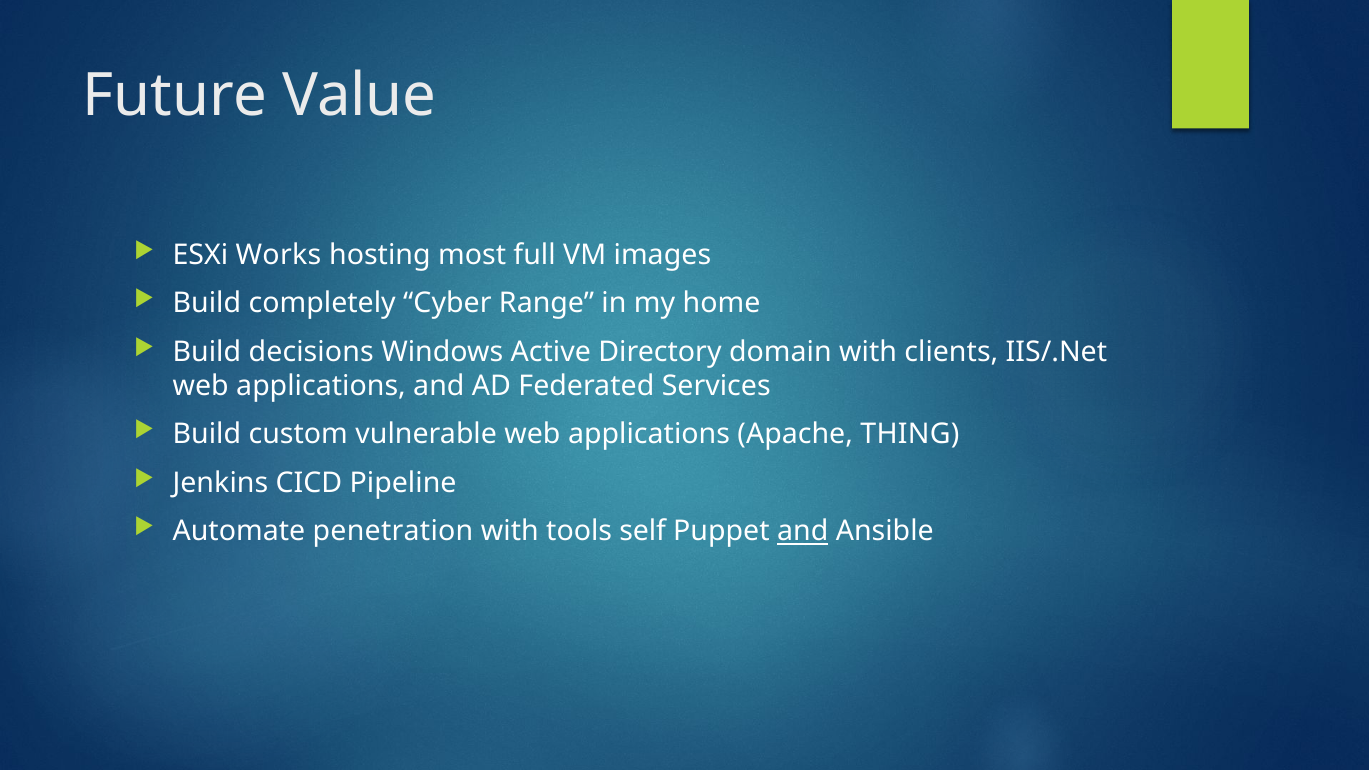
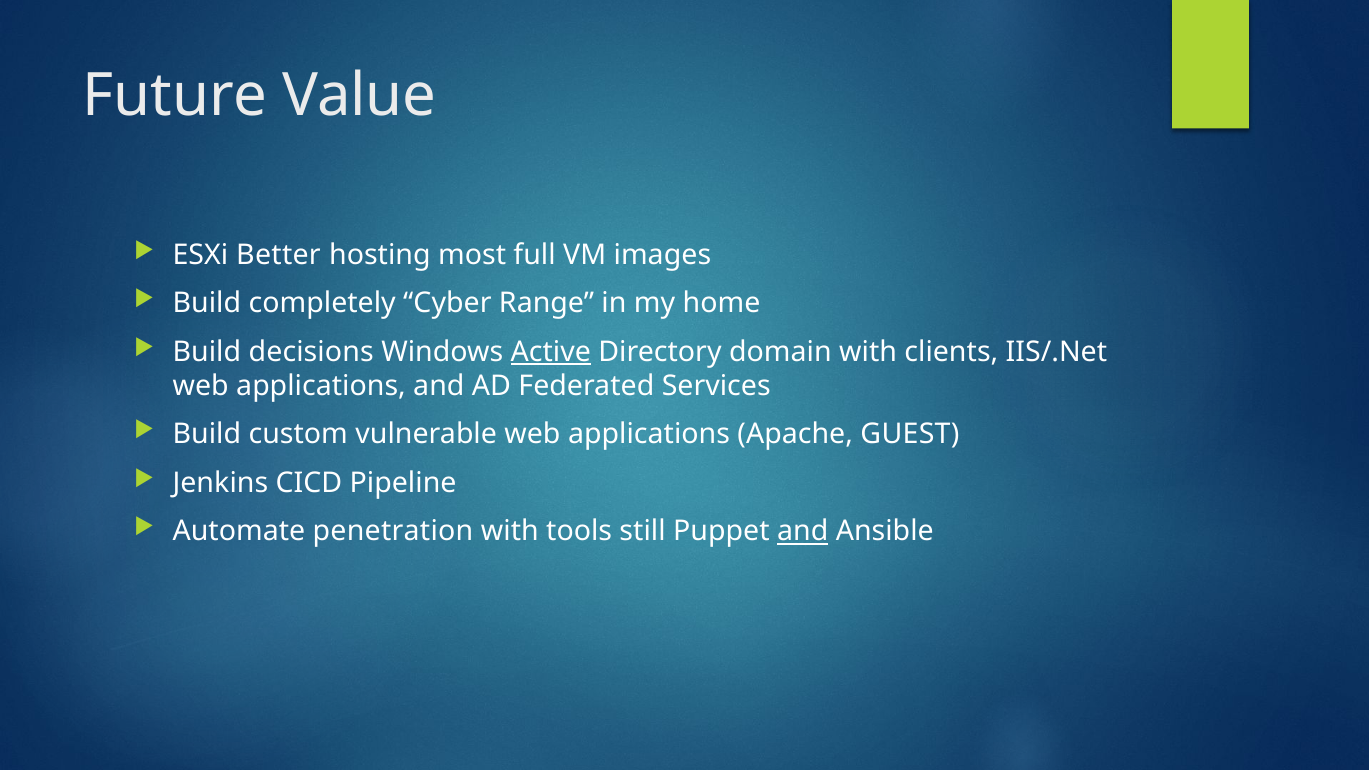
Works: Works -> Better
Active underline: none -> present
THING: THING -> GUEST
self: self -> still
